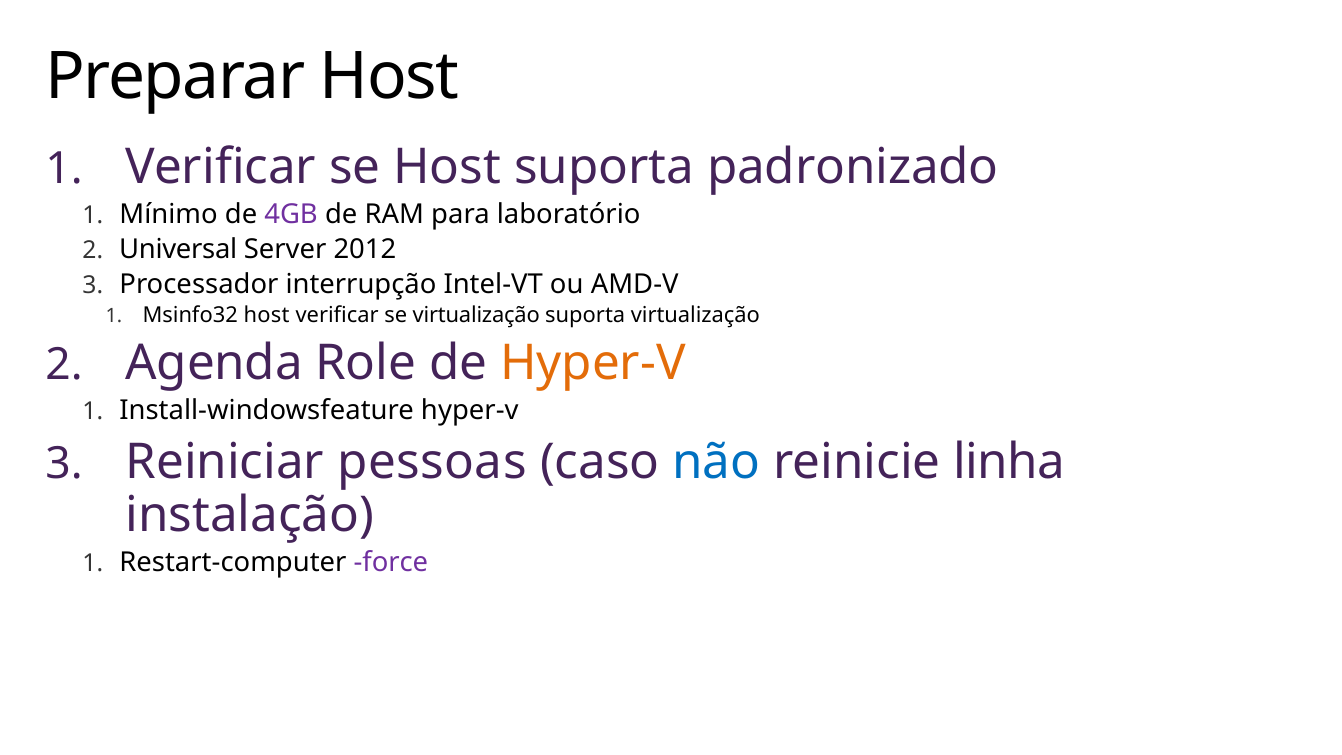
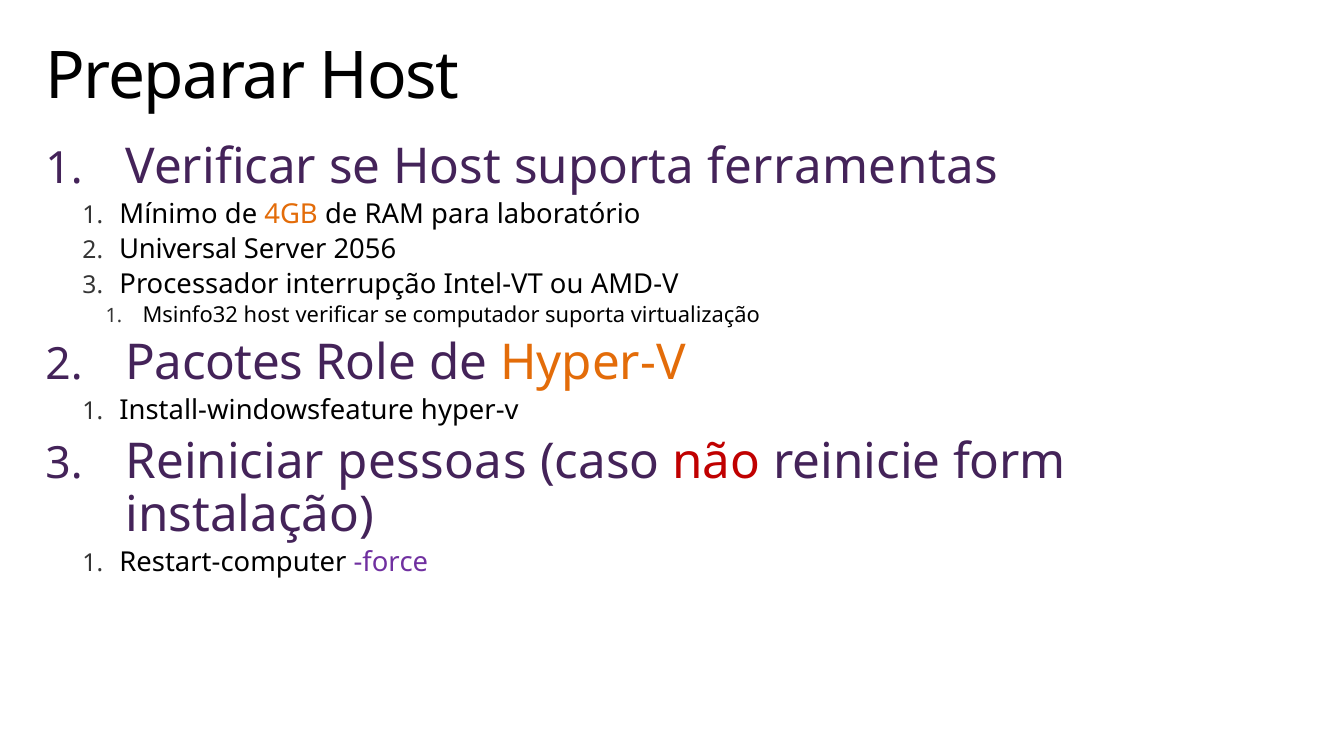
padronizado: padronizado -> ferramentas
4GB colour: purple -> orange
2012: 2012 -> 2056
se virtualização: virtualização -> computador
Agenda: Agenda -> Pacotes
não colour: blue -> red
linha: linha -> form
